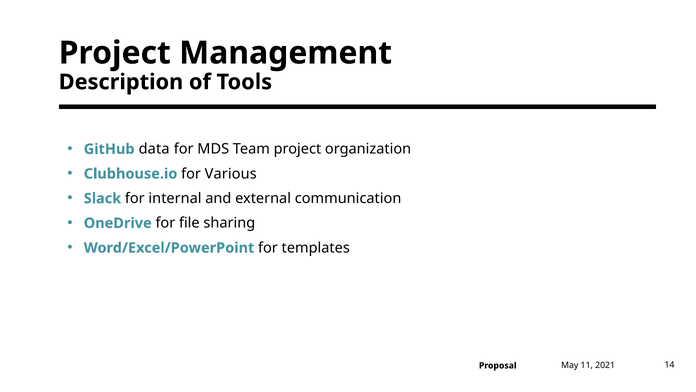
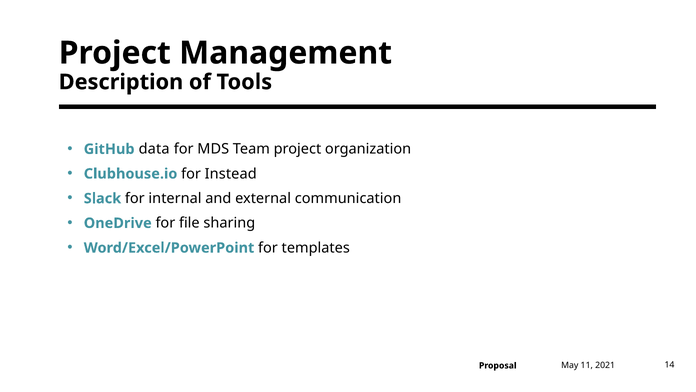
Various: Various -> Instead
